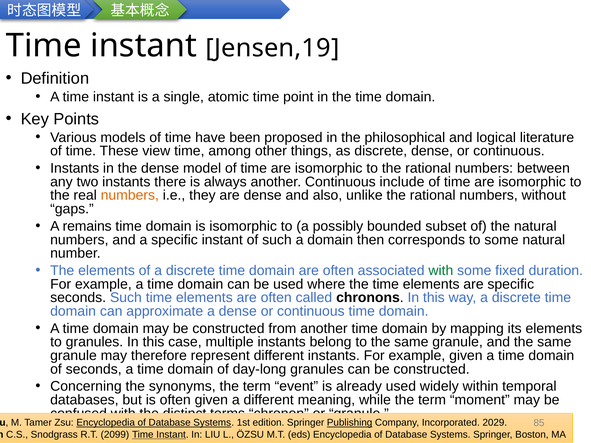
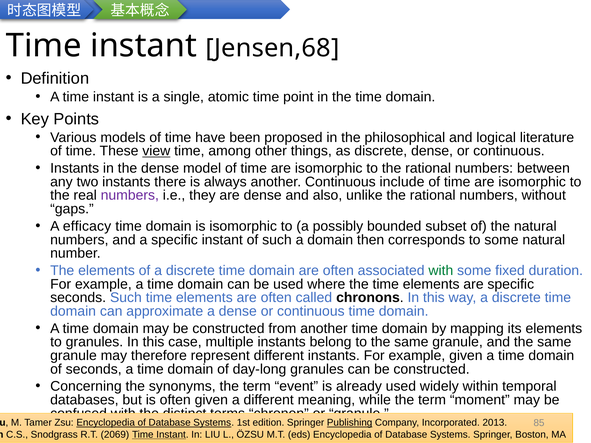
Jensen,19: Jensen,19 -> Jensen,68
view underline: none -> present
numbers at (130, 195) colour: orange -> purple
remains: remains -> efficacy
2029: 2029 -> 2013
2099: 2099 -> 2069
